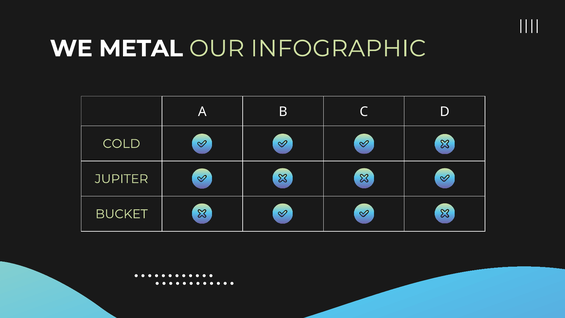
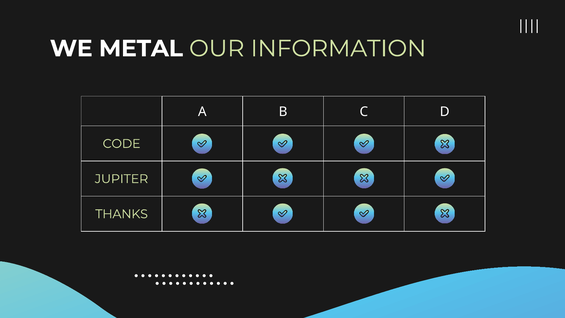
INFOGRAPHIC: INFOGRAPHIC -> INFORMATION
COLD: COLD -> CODE
BUCKET: BUCKET -> THANKS
